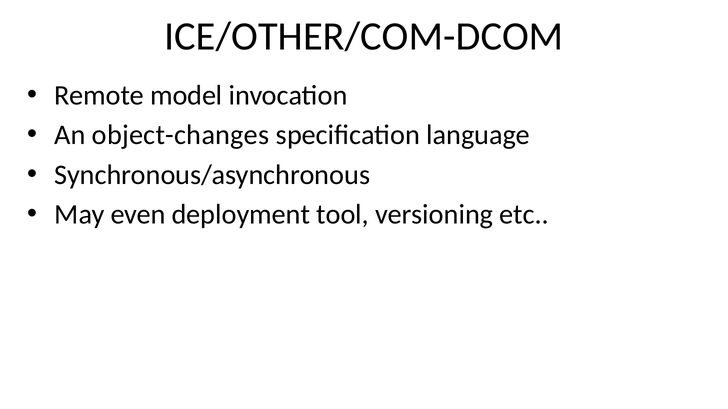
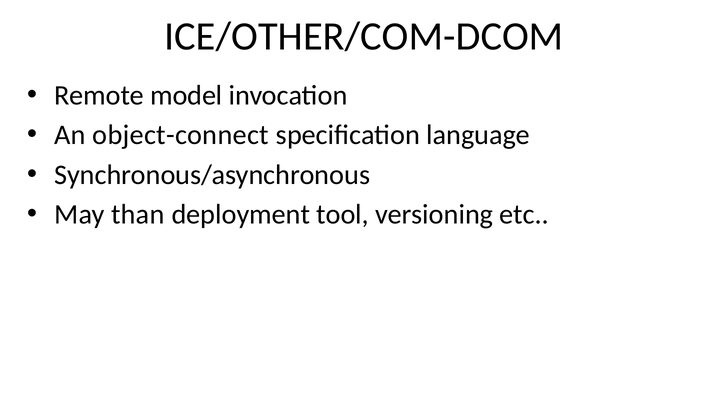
object-changes: object-changes -> object-connect
even: even -> than
